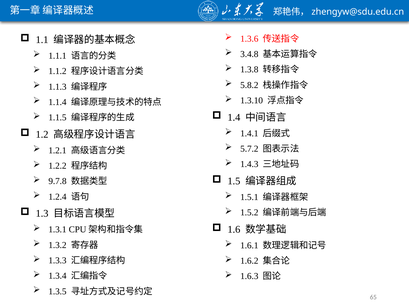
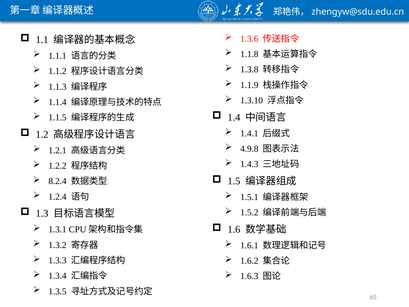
3.4.8: 3.4.8 -> 1.1.8
5.8.2: 5.8.2 -> 1.1.9
5.7.2: 5.7.2 -> 4.9.8
9.7.8: 9.7.8 -> 8.2.4
